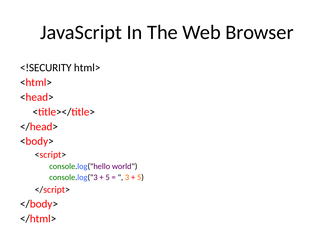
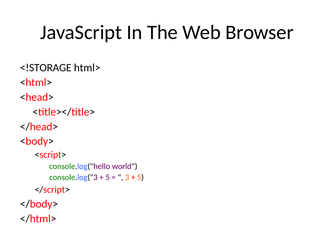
<!SECURITY: <!SECURITY -> <!STORAGE
